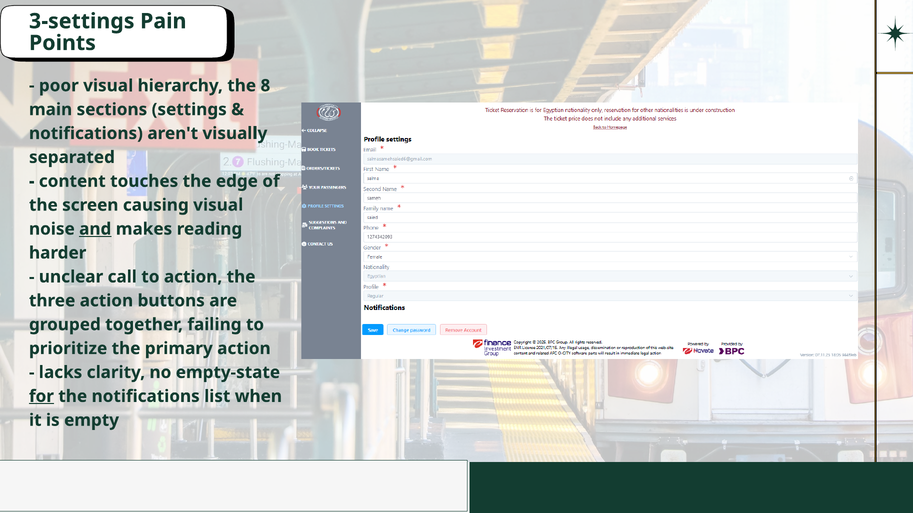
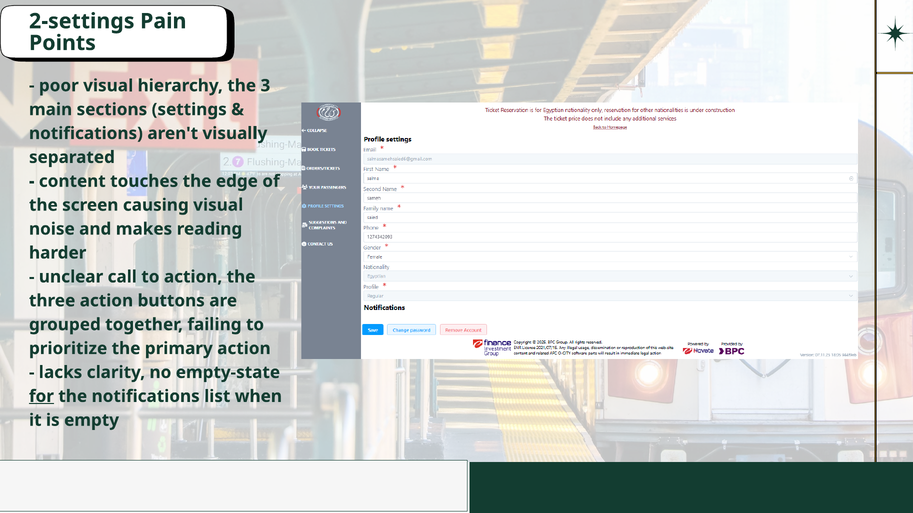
3-settings: 3-settings -> 2-settings
8: 8 -> 3
and underline: present -> none
